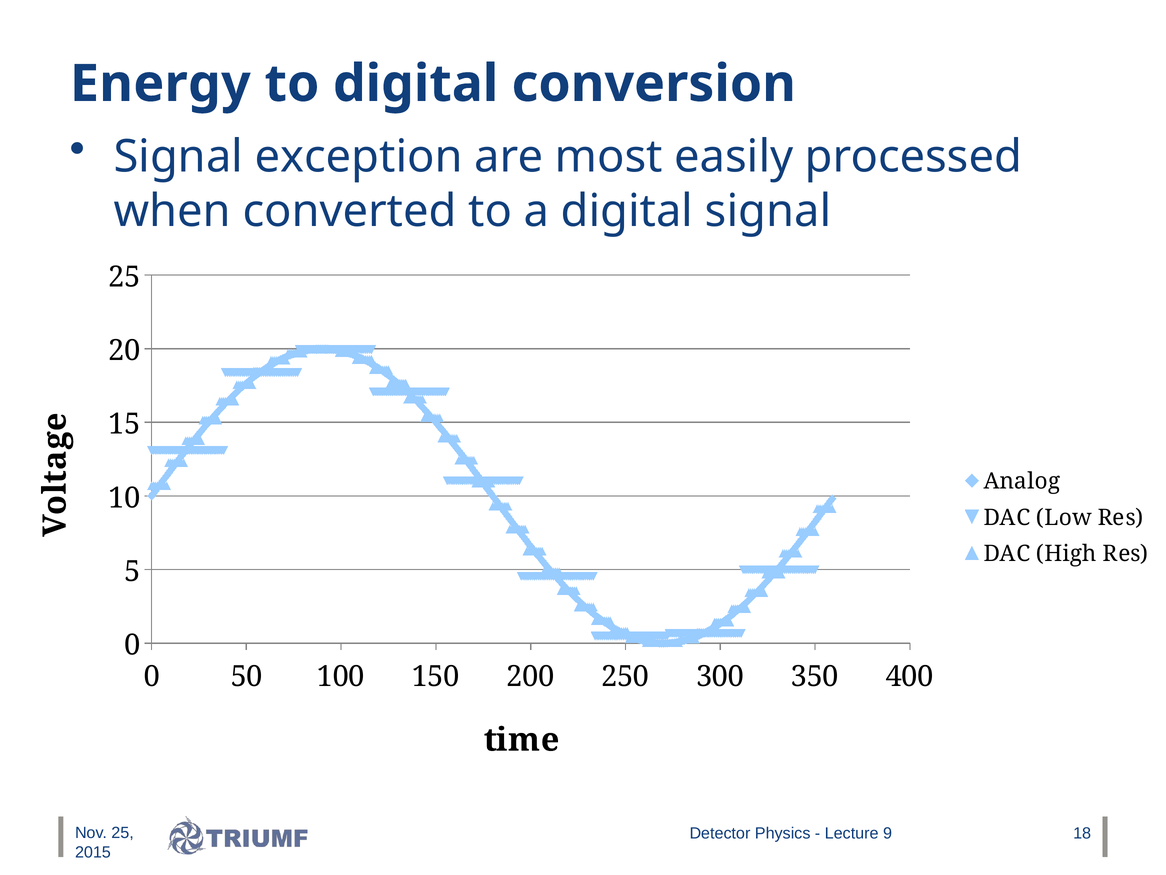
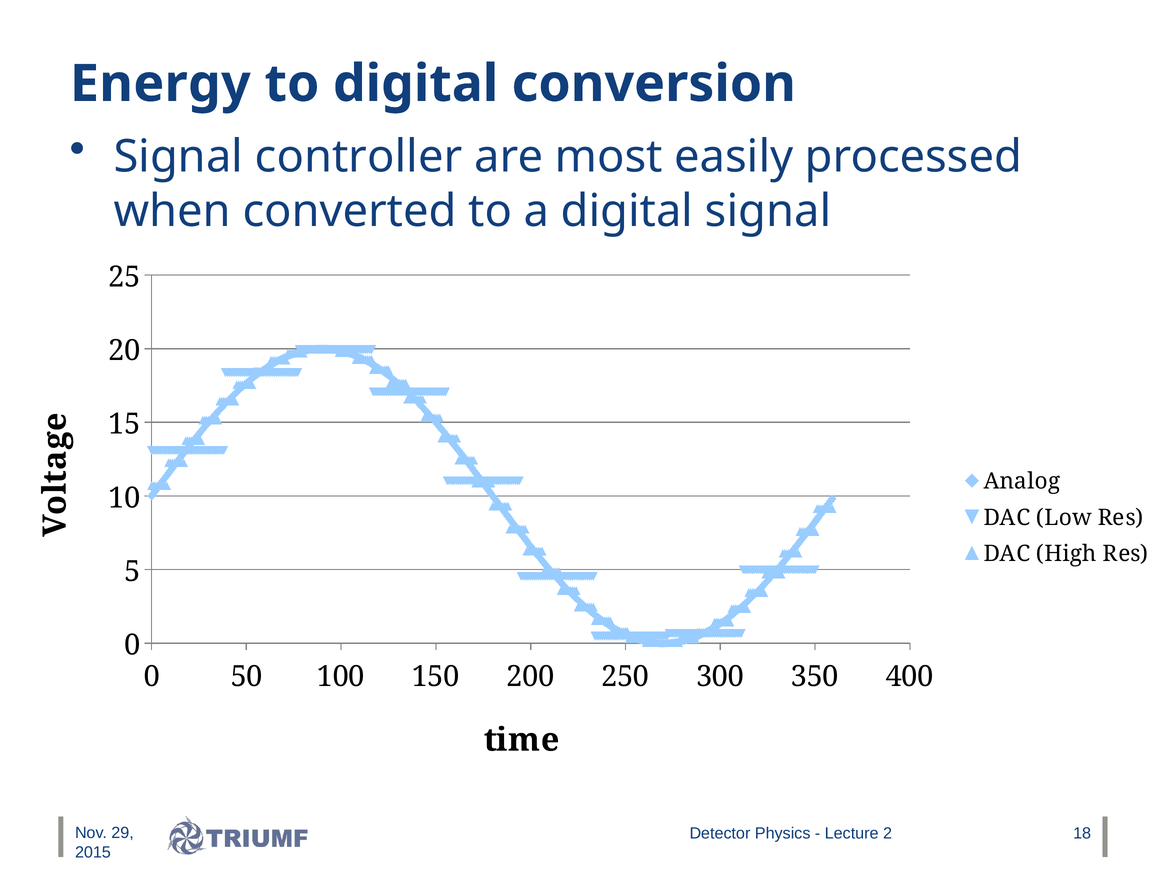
exception: exception -> controller
Nov 25: 25 -> 29
9: 9 -> 2
